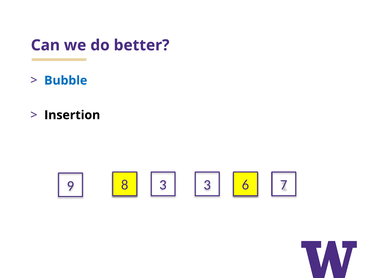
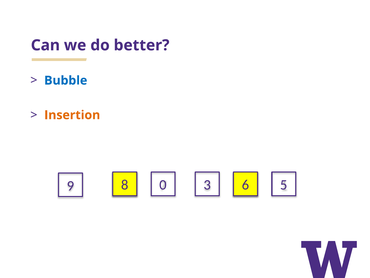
Insertion colour: black -> orange
3 at (163, 185): 3 -> 0
7: 7 -> 5
